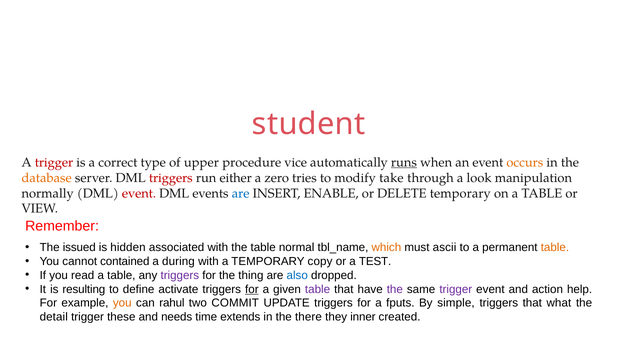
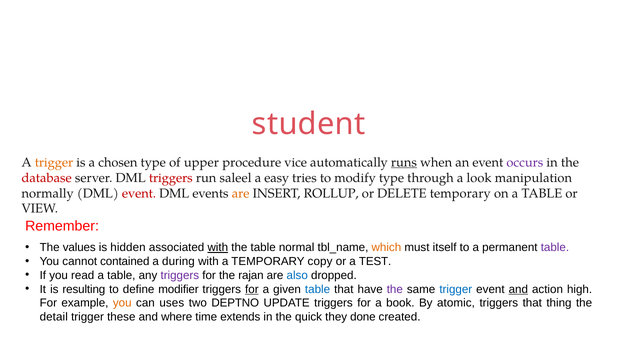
trigger at (54, 162) colour: red -> orange
correct: correct -> chosen
occurs colour: orange -> purple
database colour: orange -> red
either: either -> saleel
zero: zero -> easy
modify take: take -> type
are at (241, 193) colour: blue -> orange
ENABLE: ENABLE -> ROLLUP
issued: issued -> values
with at (218, 247) underline: none -> present
ascii: ascii -> itself
table at (555, 247) colour: orange -> purple
thing: thing -> rajan
activate: activate -> modifier
table at (318, 289) colour: purple -> blue
trigger at (456, 289) colour: purple -> blue
and at (518, 289) underline: none -> present
help: help -> high
rahul: rahul -> uses
COMMIT: COMMIT -> DEPTNO
fputs: fputs -> book
simple: simple -> atomic
what: what -> thing
needs: needs -> where
there: there -> quick
inner: inner -> done
